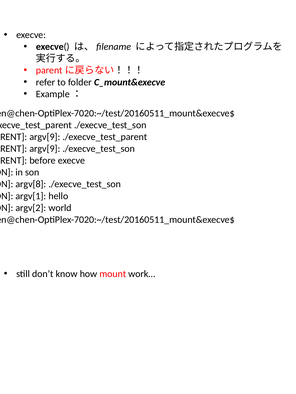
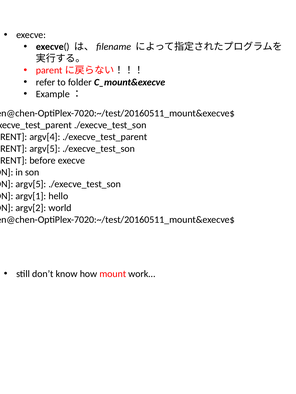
argv[9 at (45, 137): argv[9 -> argv[4
argv[9 at (45, 149): argv[9 -> argv[5
argv[8 at (31, 184): argv[8 -> argv[5
